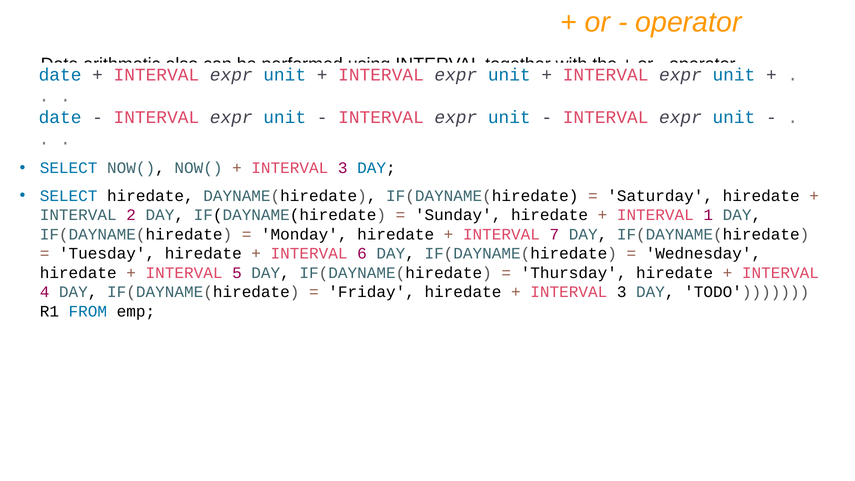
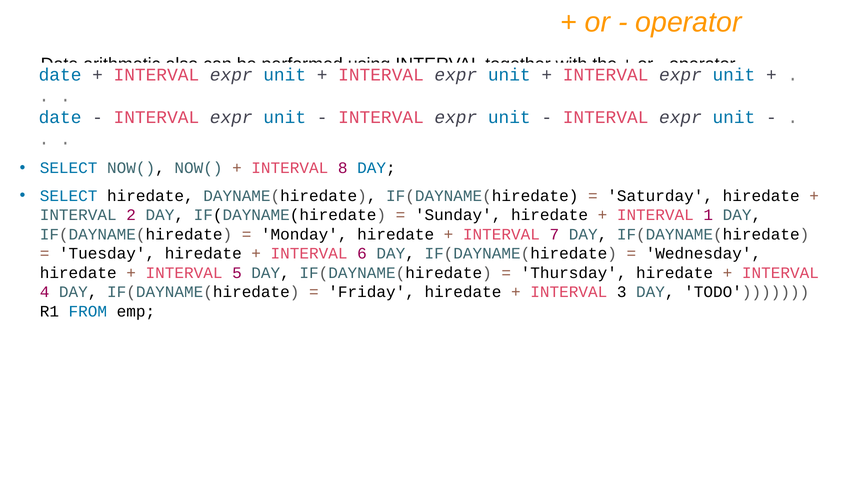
3 at (343, 168): 3 -> 8
